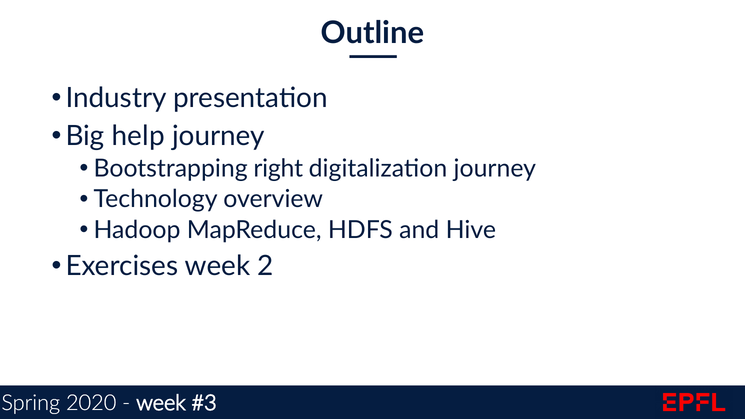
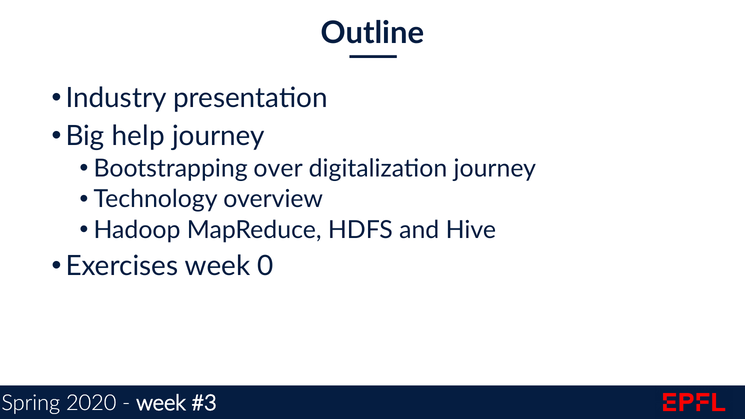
right: right -> over
2: 2 -> 0
